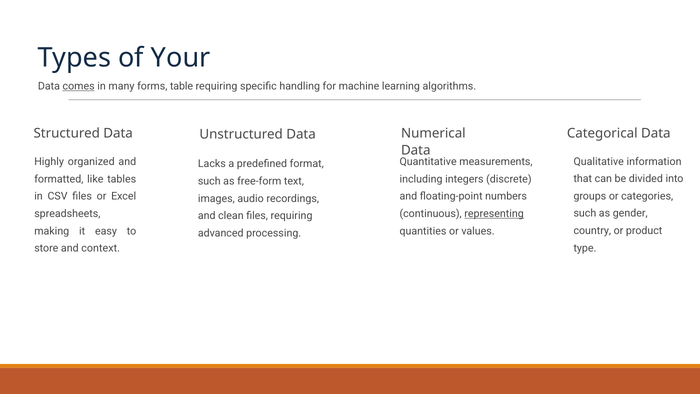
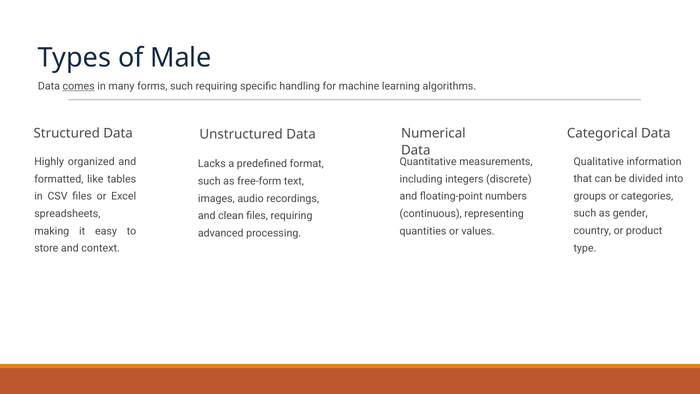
Your: Your -> Male
forms table: table -> such
representing underline: present -> none
